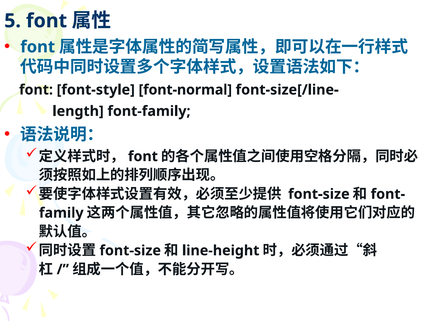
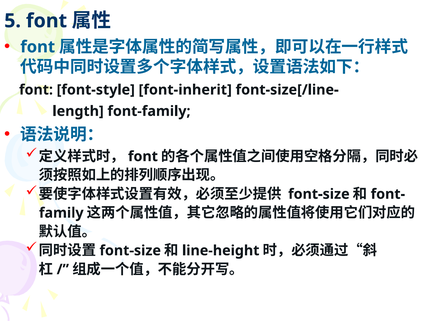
font-normal: font-normal -> font-inherit
